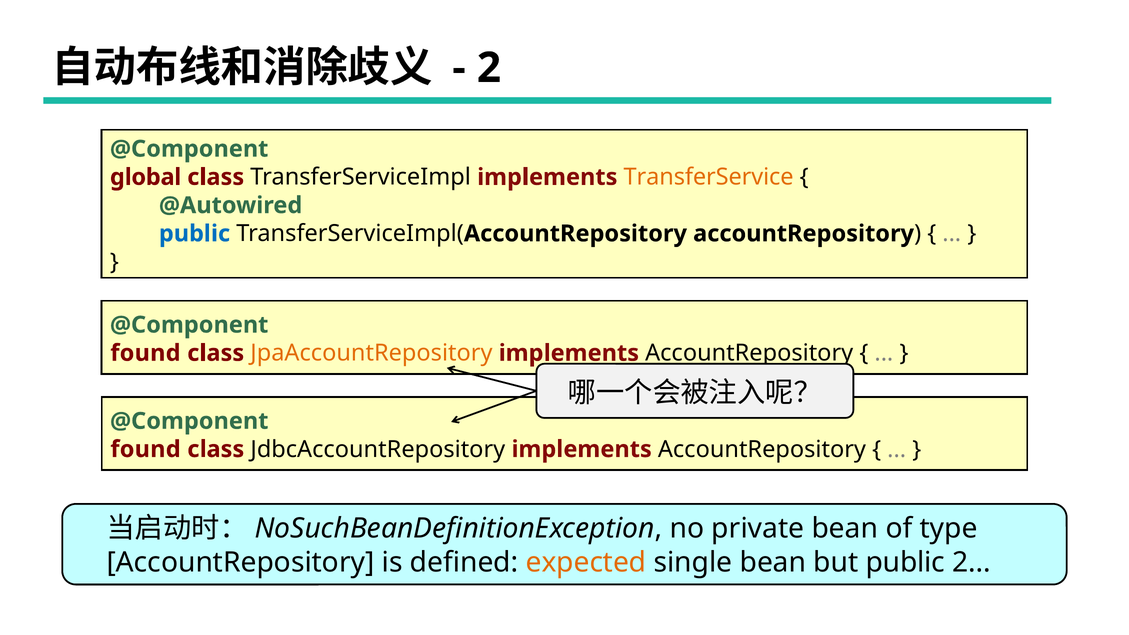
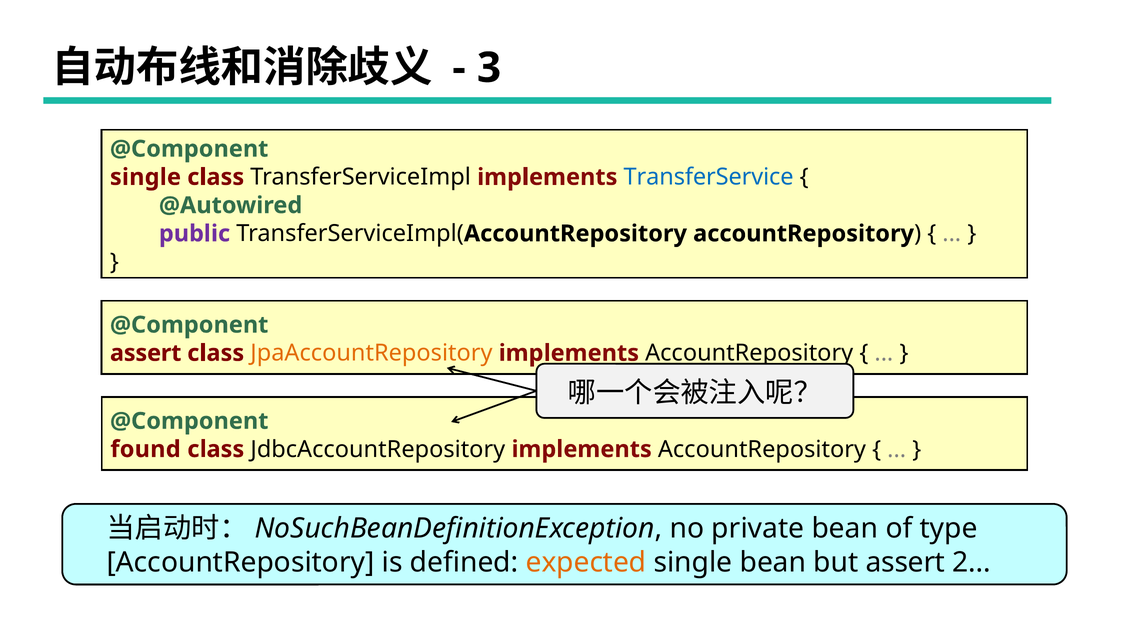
2 at (489, 68): 2 -> 3
global at (146, 177): global -> single
TransferService colour: orange -> blue
public at (195, 234) colour: blue -> purple
found at (145, 353): found -> assert
but public: public -> assert
